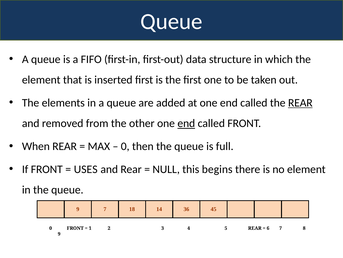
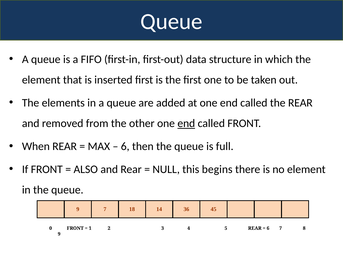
REAR at (300, 103) underline: present -> none
0 at (125, 146): 0 -> 6
USES: USES -> ALSO
